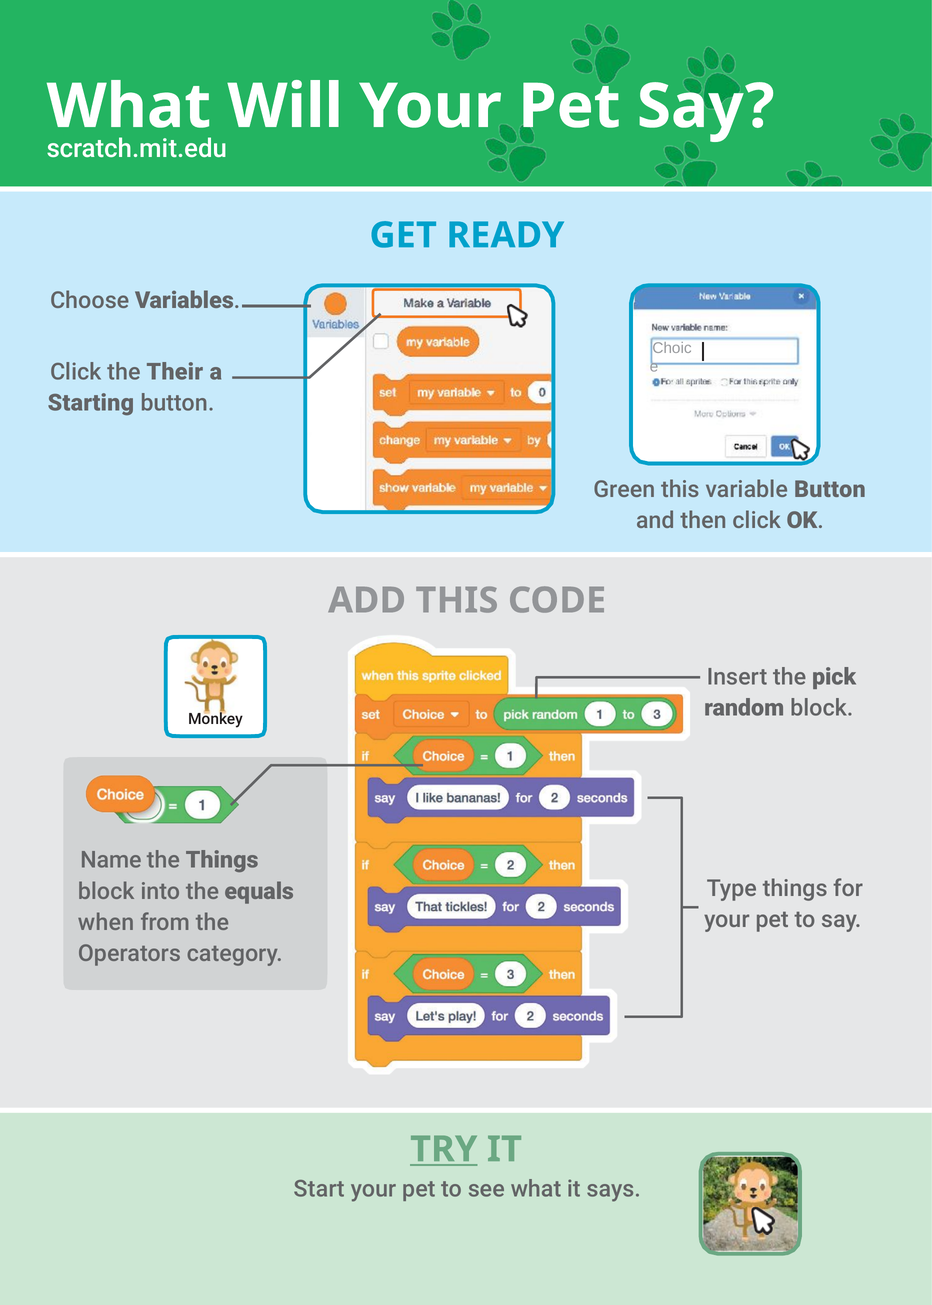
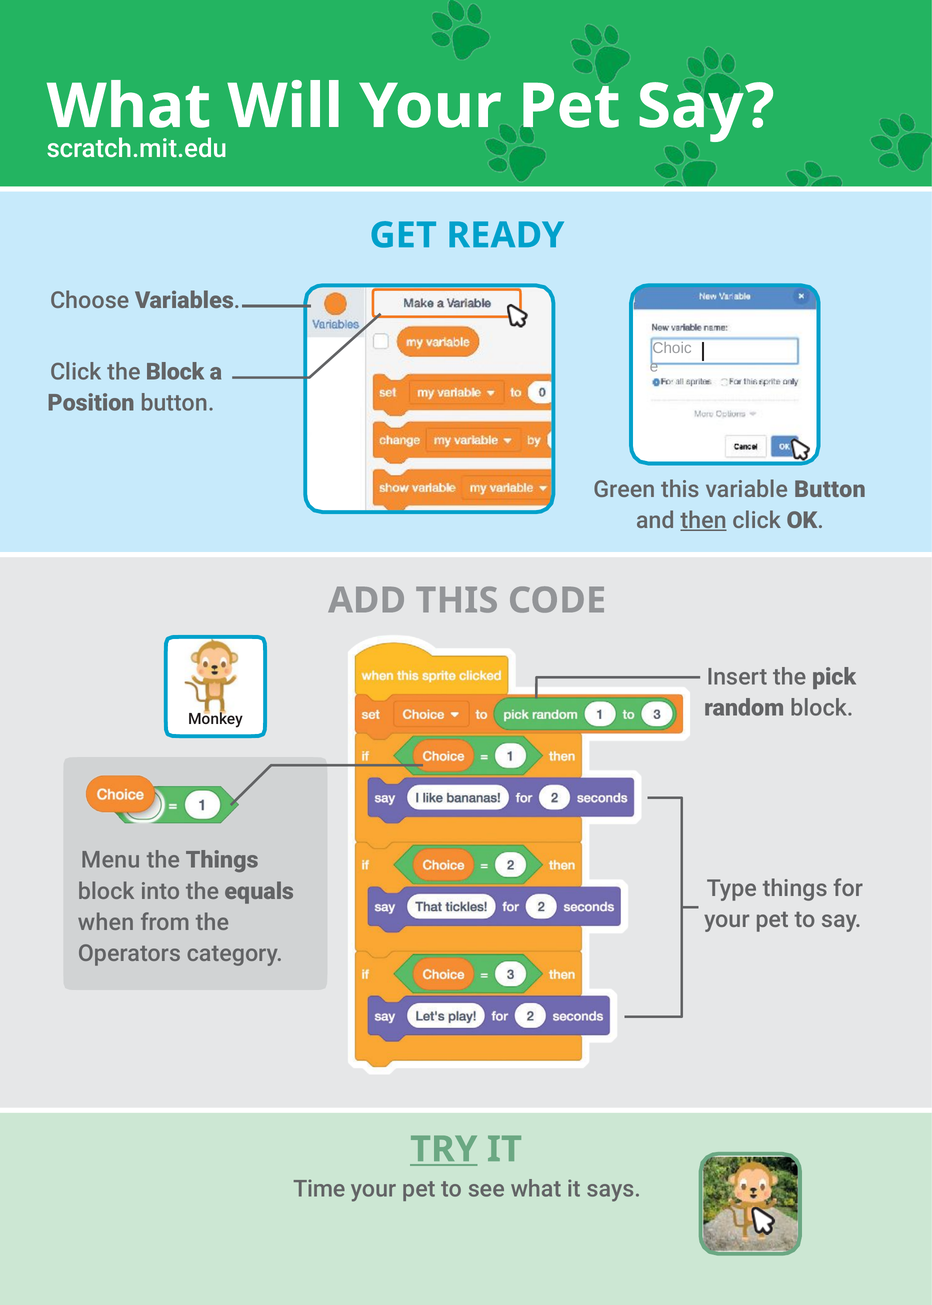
the Their: Their -> Block
Starting: Starting -> Position
then underline: none -> present
Name: Name -> Menu
Start: Start -> Time
